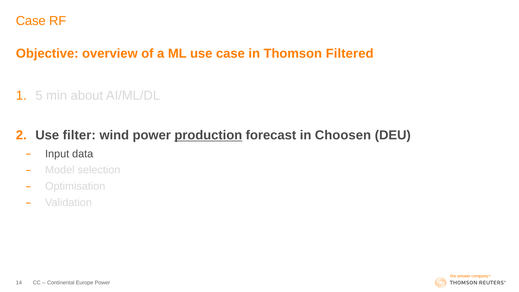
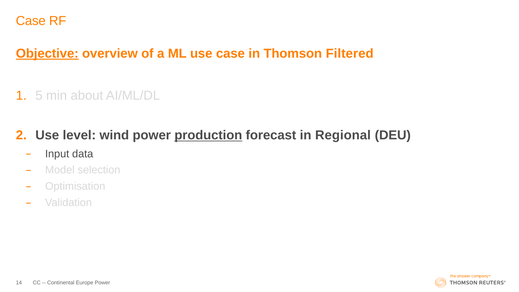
Objective underline: none -> present
filter: filter -> level
Choosen: Choosen -> Regional
